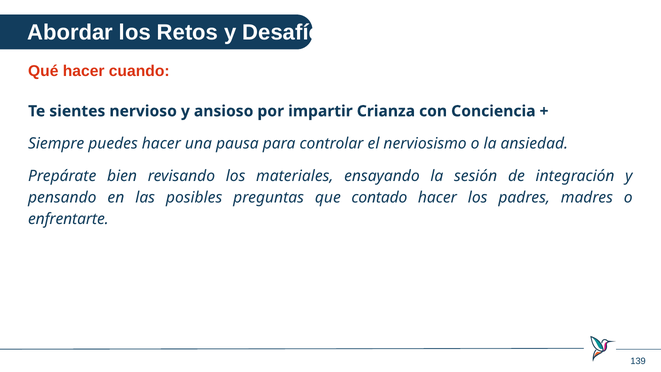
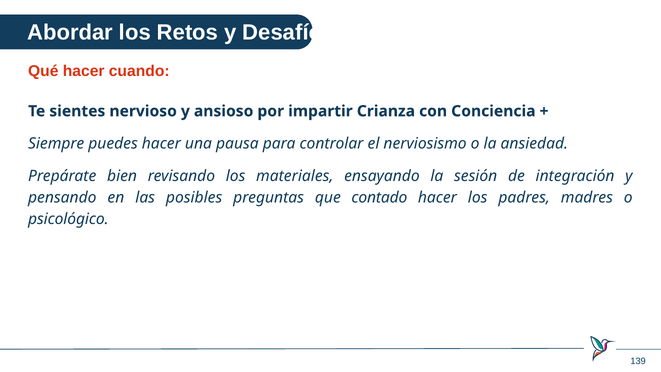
enfrentarte: enfrentarte -> psicológico
